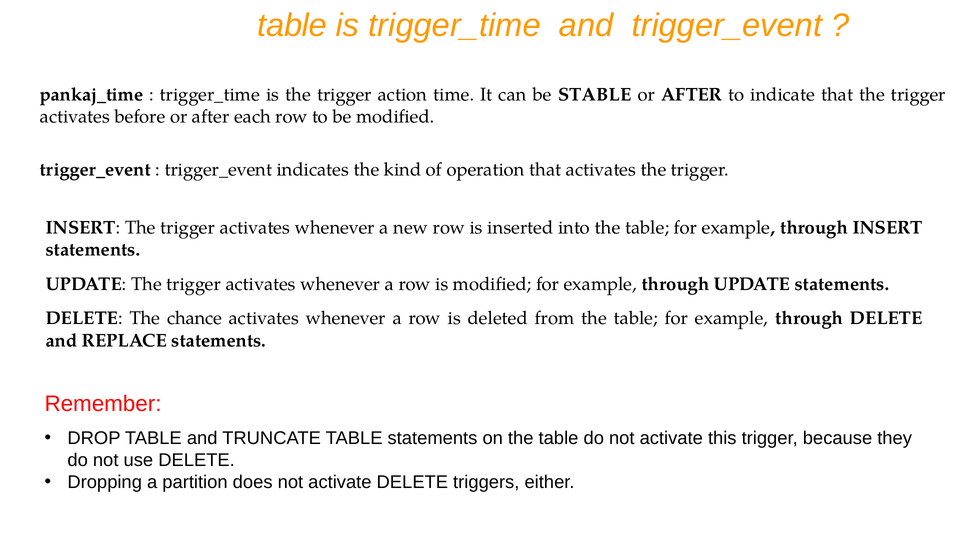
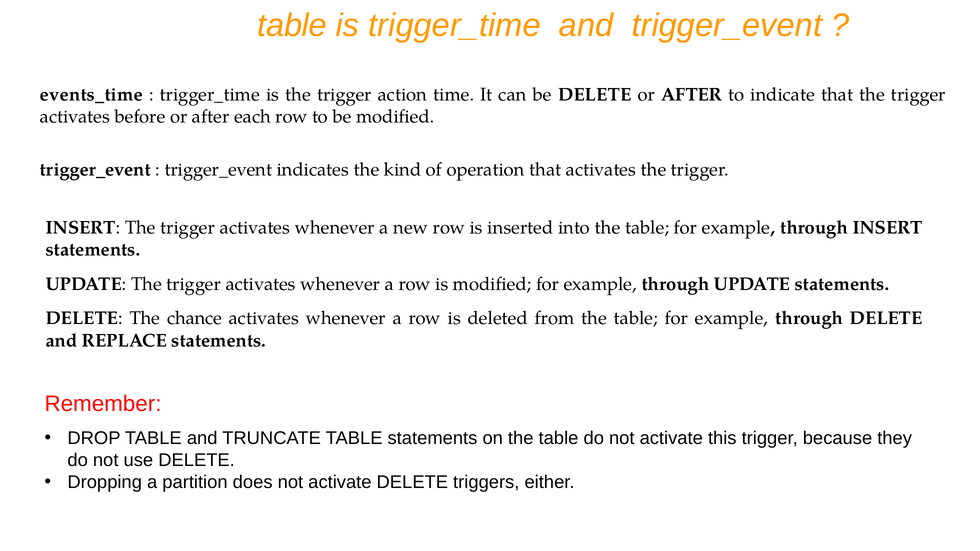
pankaj_time: pankaj_time -> events_time
be STABLE: STABLE -> DELETE
